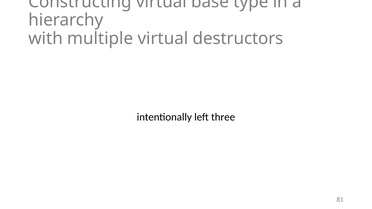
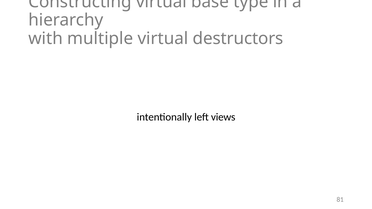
three: three -> views
